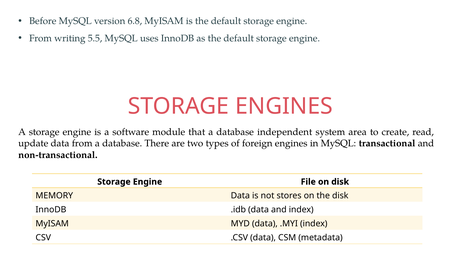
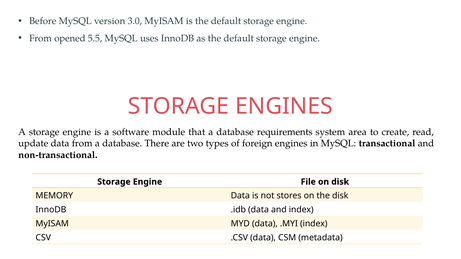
6.8: 6.8 -> 3.0
writing: writing -> opened
independent: independent -> requirements
